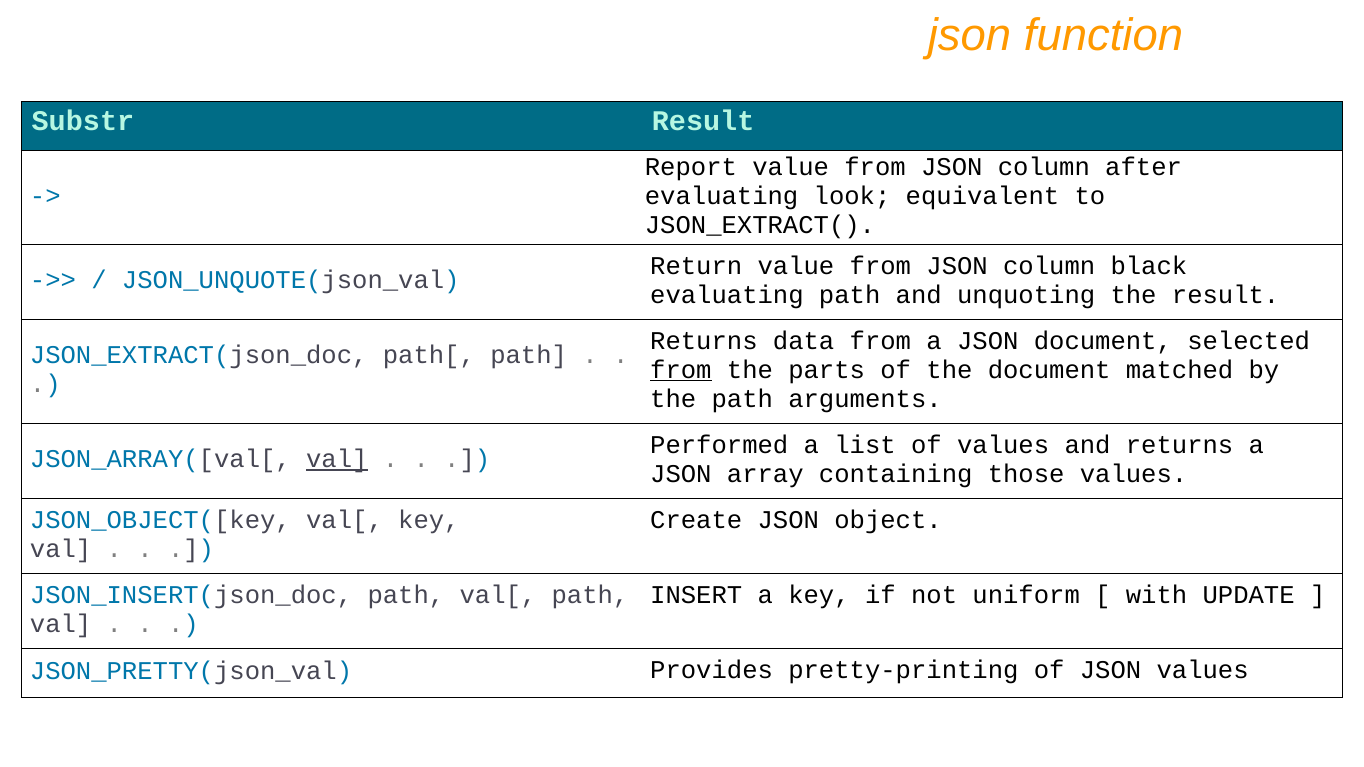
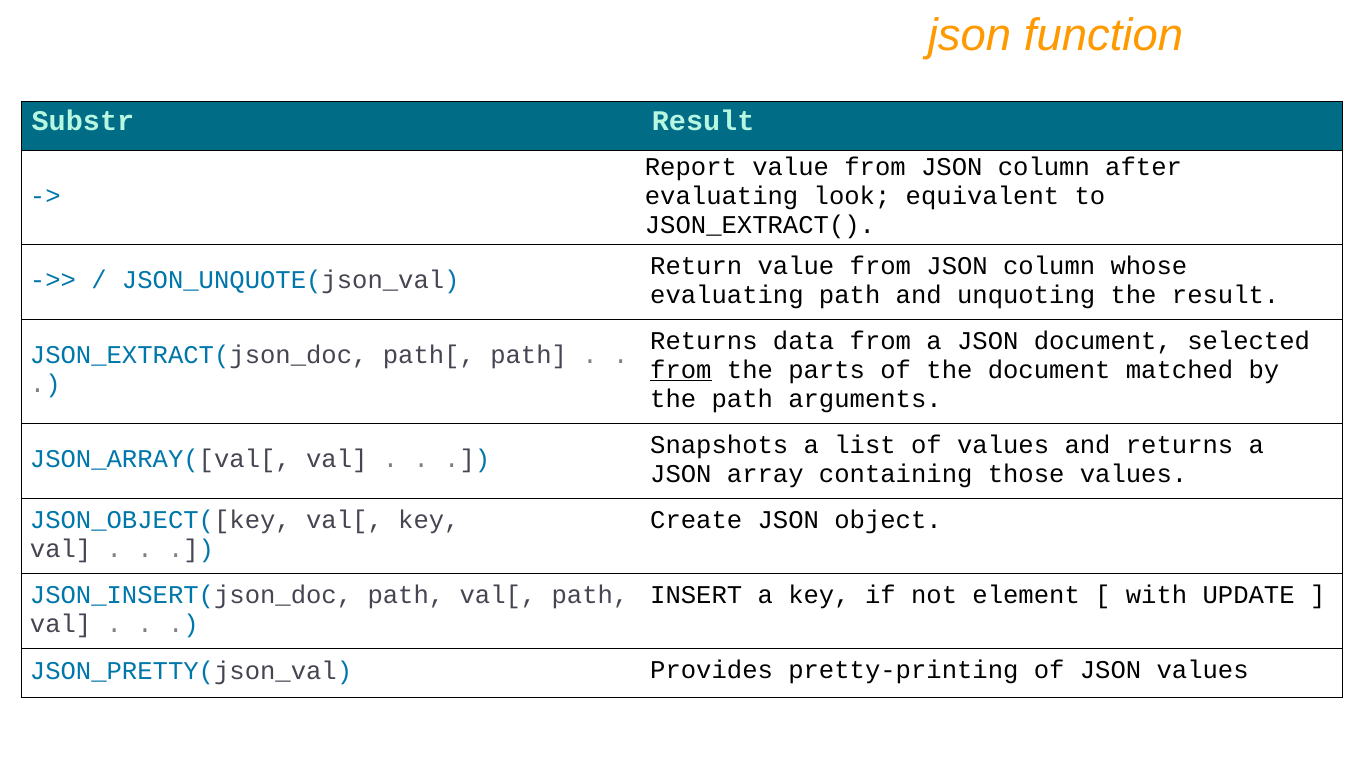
black: black -> whose
Performed: Performed -> Snapshots
val at (337, 459) underline: present -> none
uniform: uniform -> element
